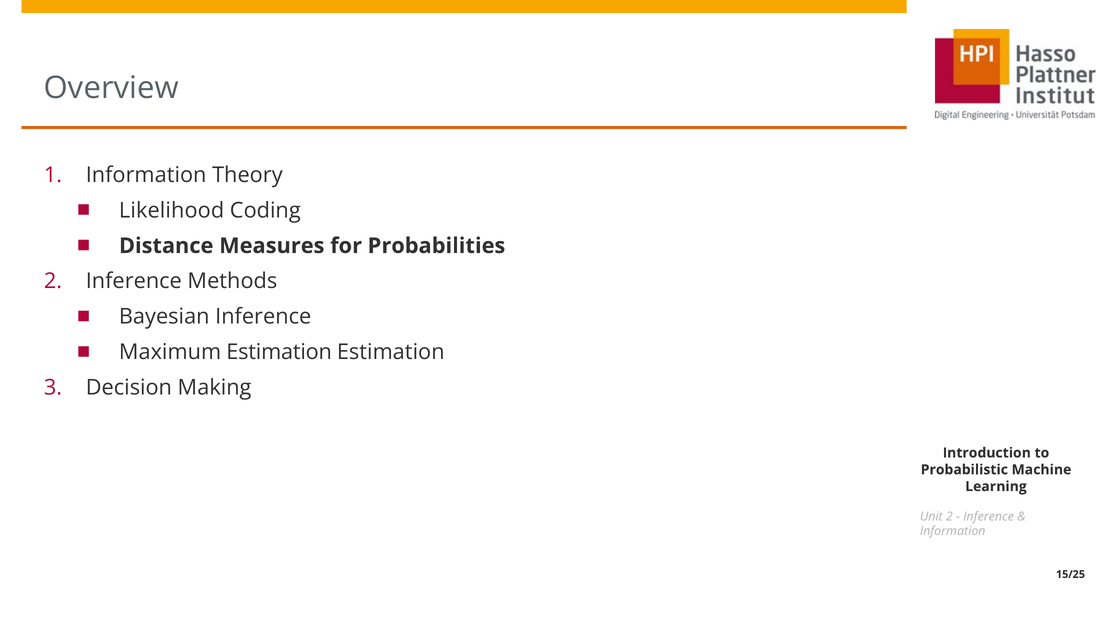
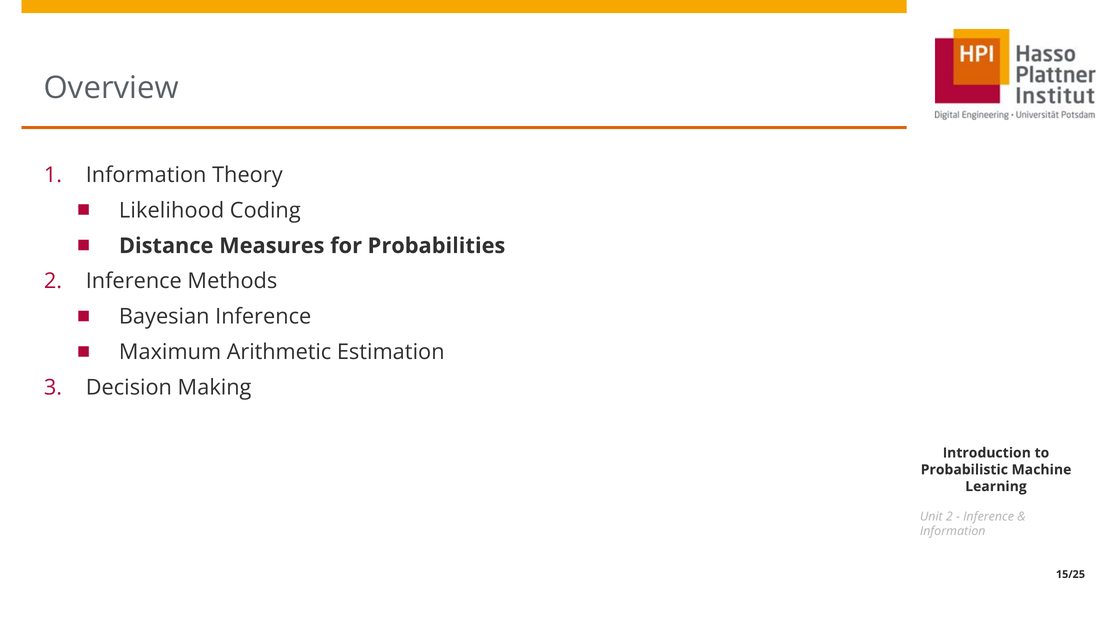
Maximum Estimation: Estimation -> Arithmetic
